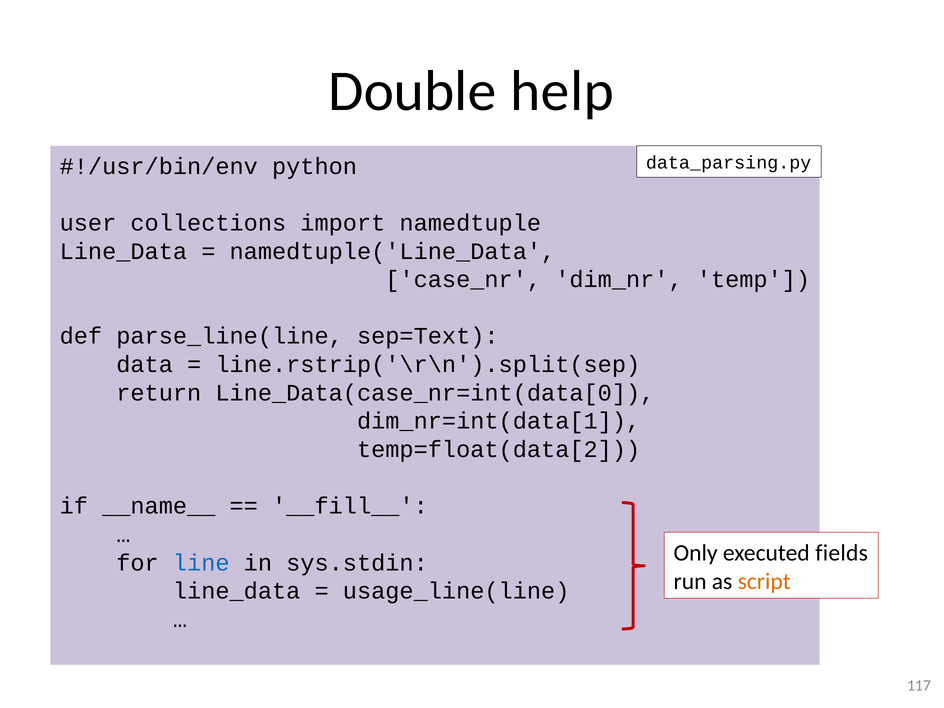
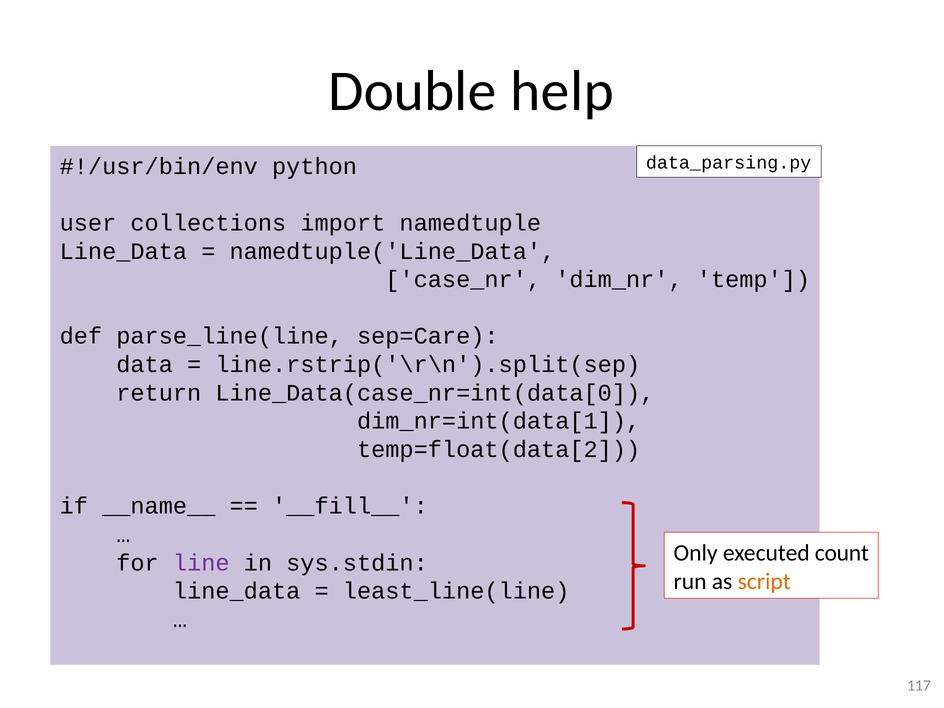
sep=Text: sep=Text -> sep=Care
fields: fields -> count
line colour: blue -> purple
usage_line(line: usage_line(line -> least_line(line
